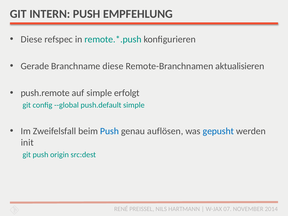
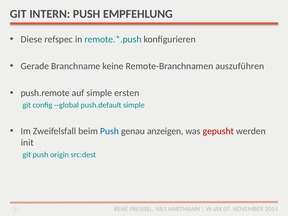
Branchname diese: diese -> keine
aktualisieren: aktualisieren -> auszuführen
erfolgt: erfolgt -> ersten
auflösen: auflösen -> anzeigen
gepusht colour: blue -> red
